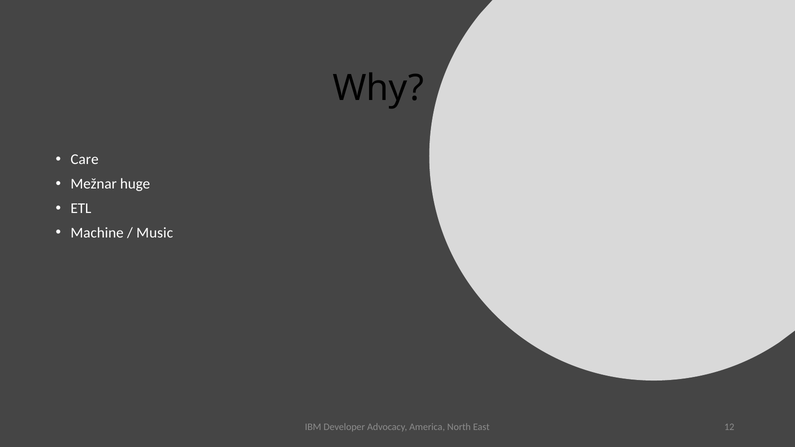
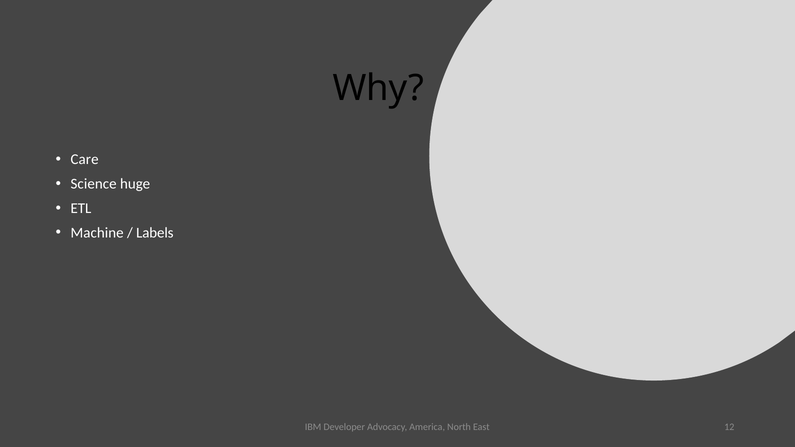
Mežnar: Mežnar -> Science
Music: Music -> Labels
